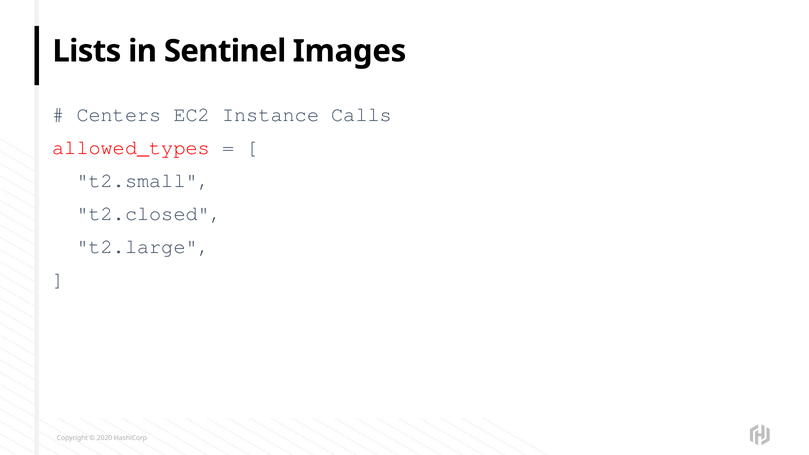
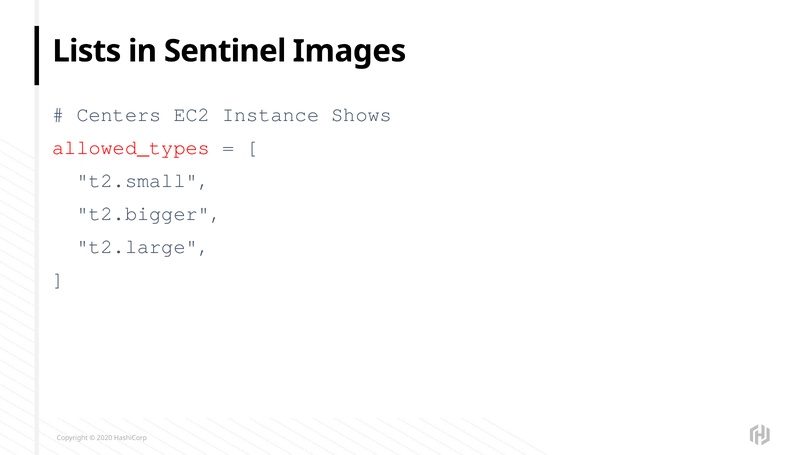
Calls: Calls -> Shows
t2.closed: t2.closed -> t2.bigger
